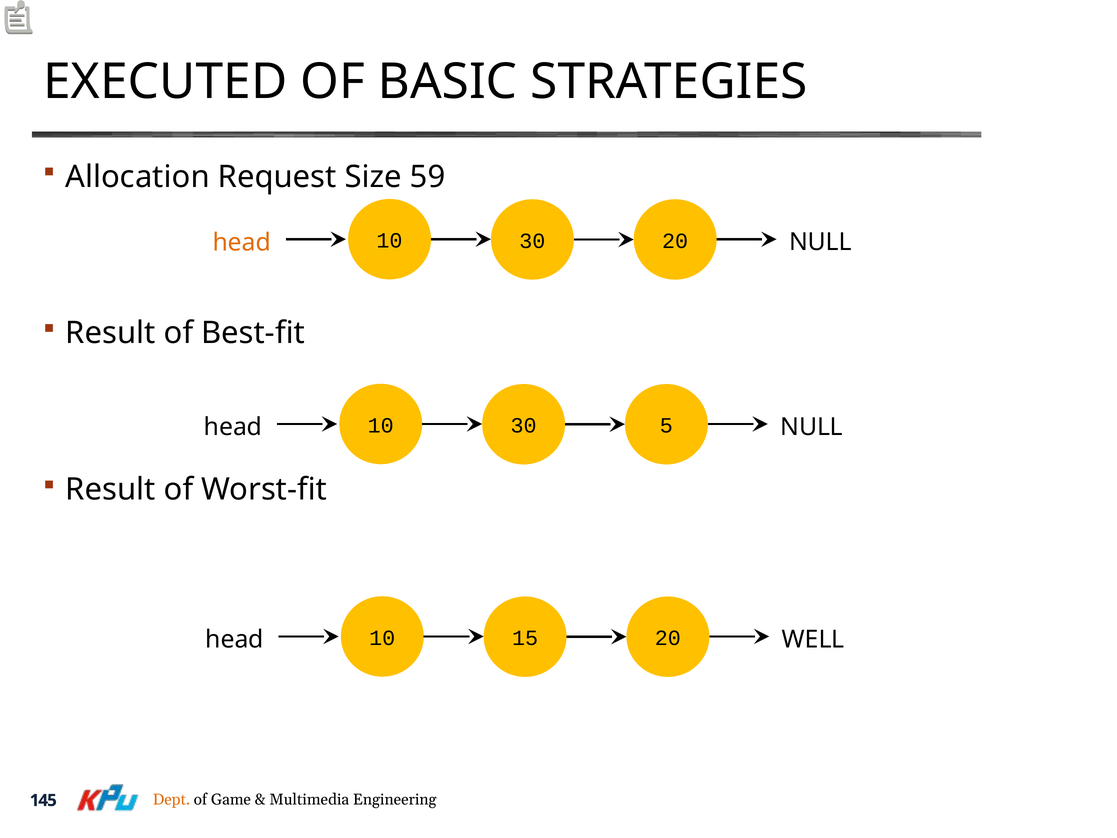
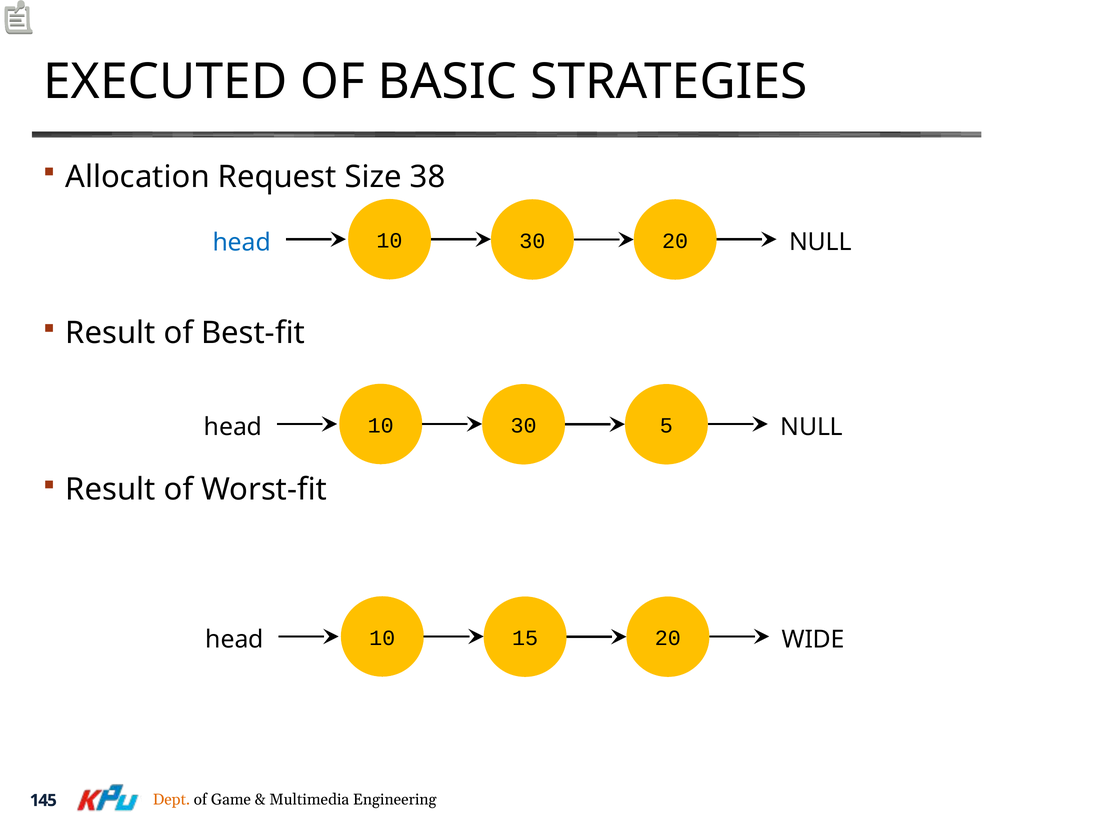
59: 59 -> 38
head at (242, 242) colour: orange -> blue
WELL: WELL -> WIDE
